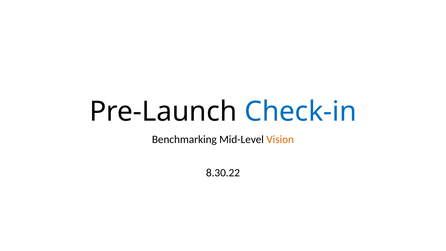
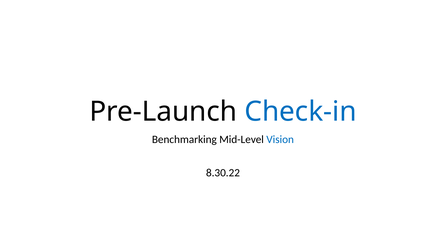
Vision colour: orange -> blue
